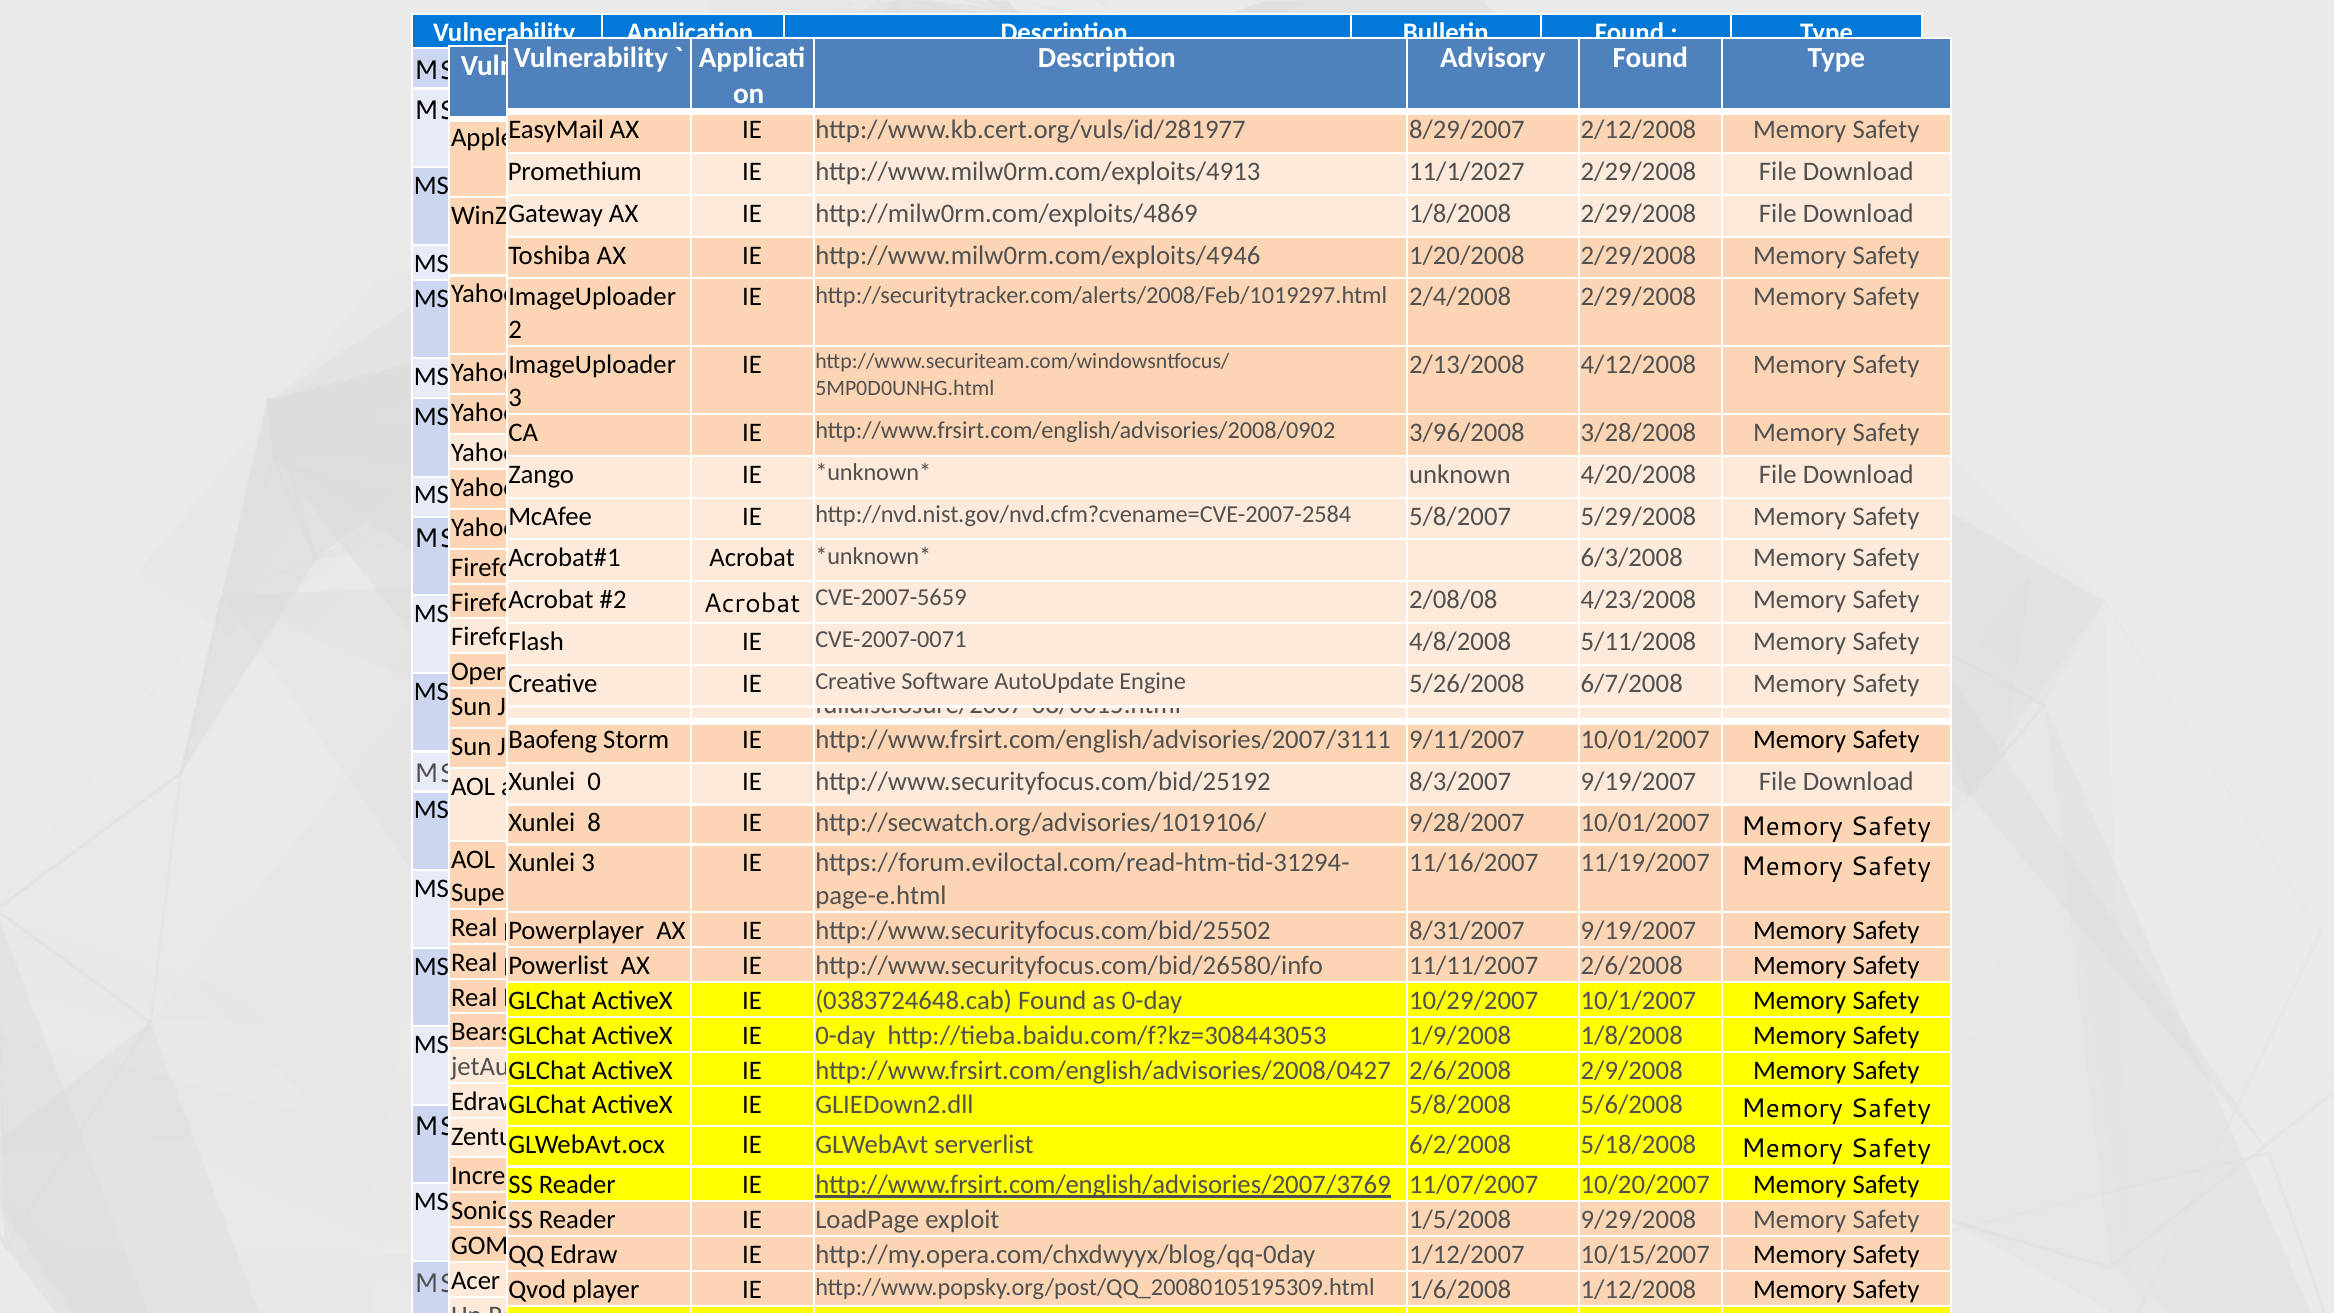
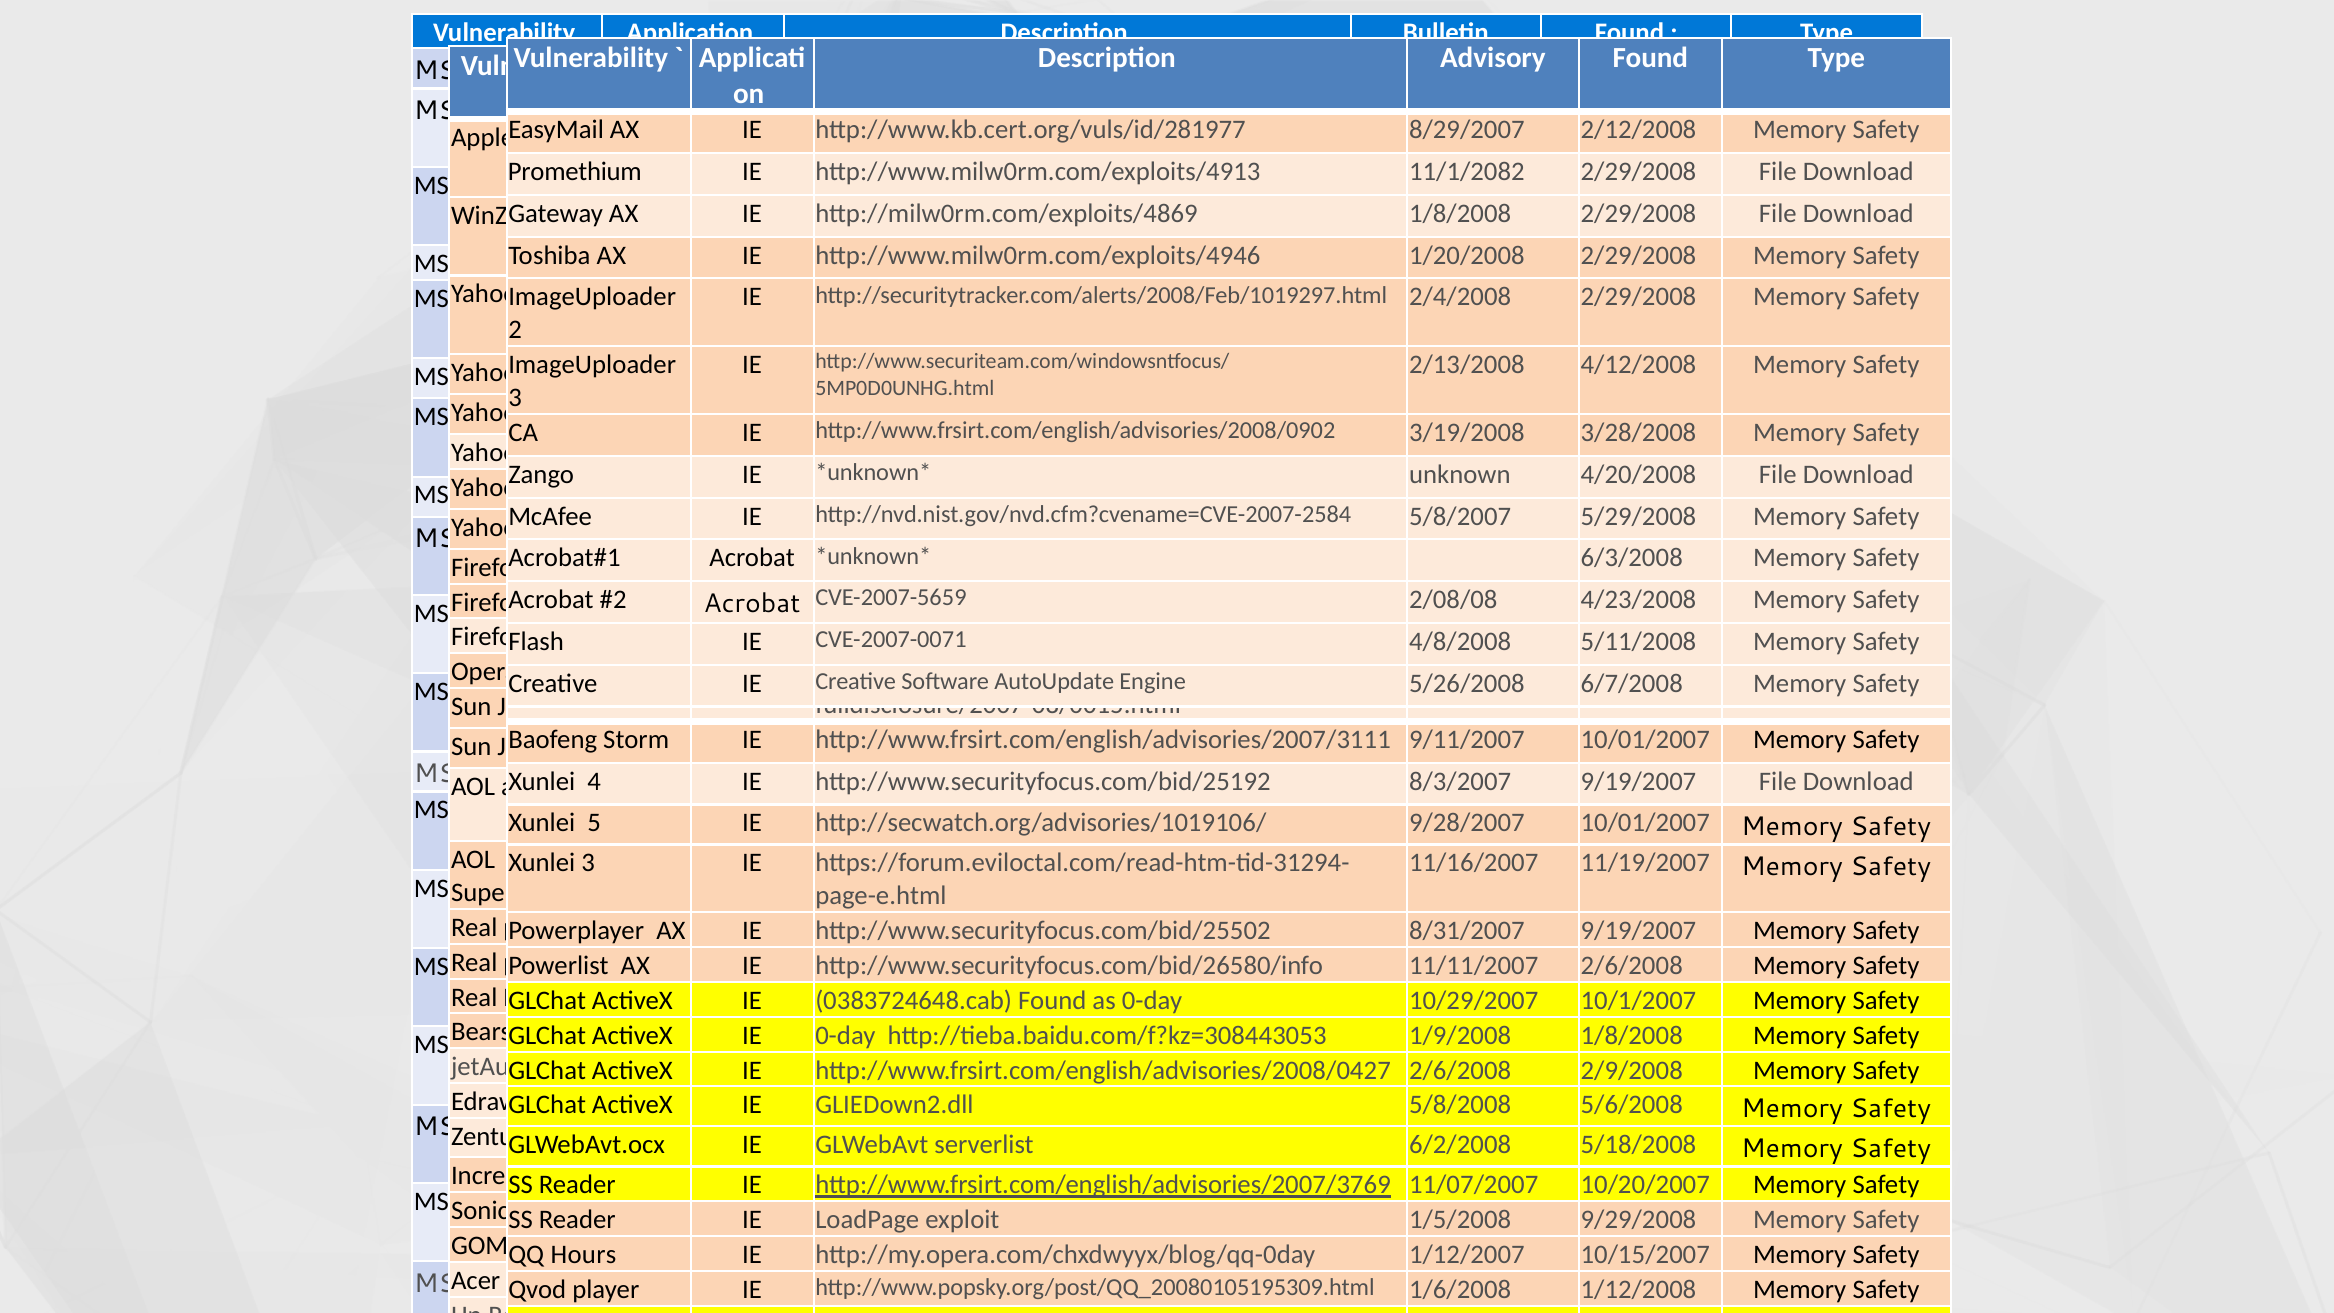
11/1/2027: 11/1/2027 -> 11/1/2082
3/96/2008 at (1467, 433): 3/96/2008 -> 3/19/2008
0 at (594, 782): 0 -> 4
Xunlei 8: 8 -> 5
Edraw at (584, 1255): Edraw -> Hours
